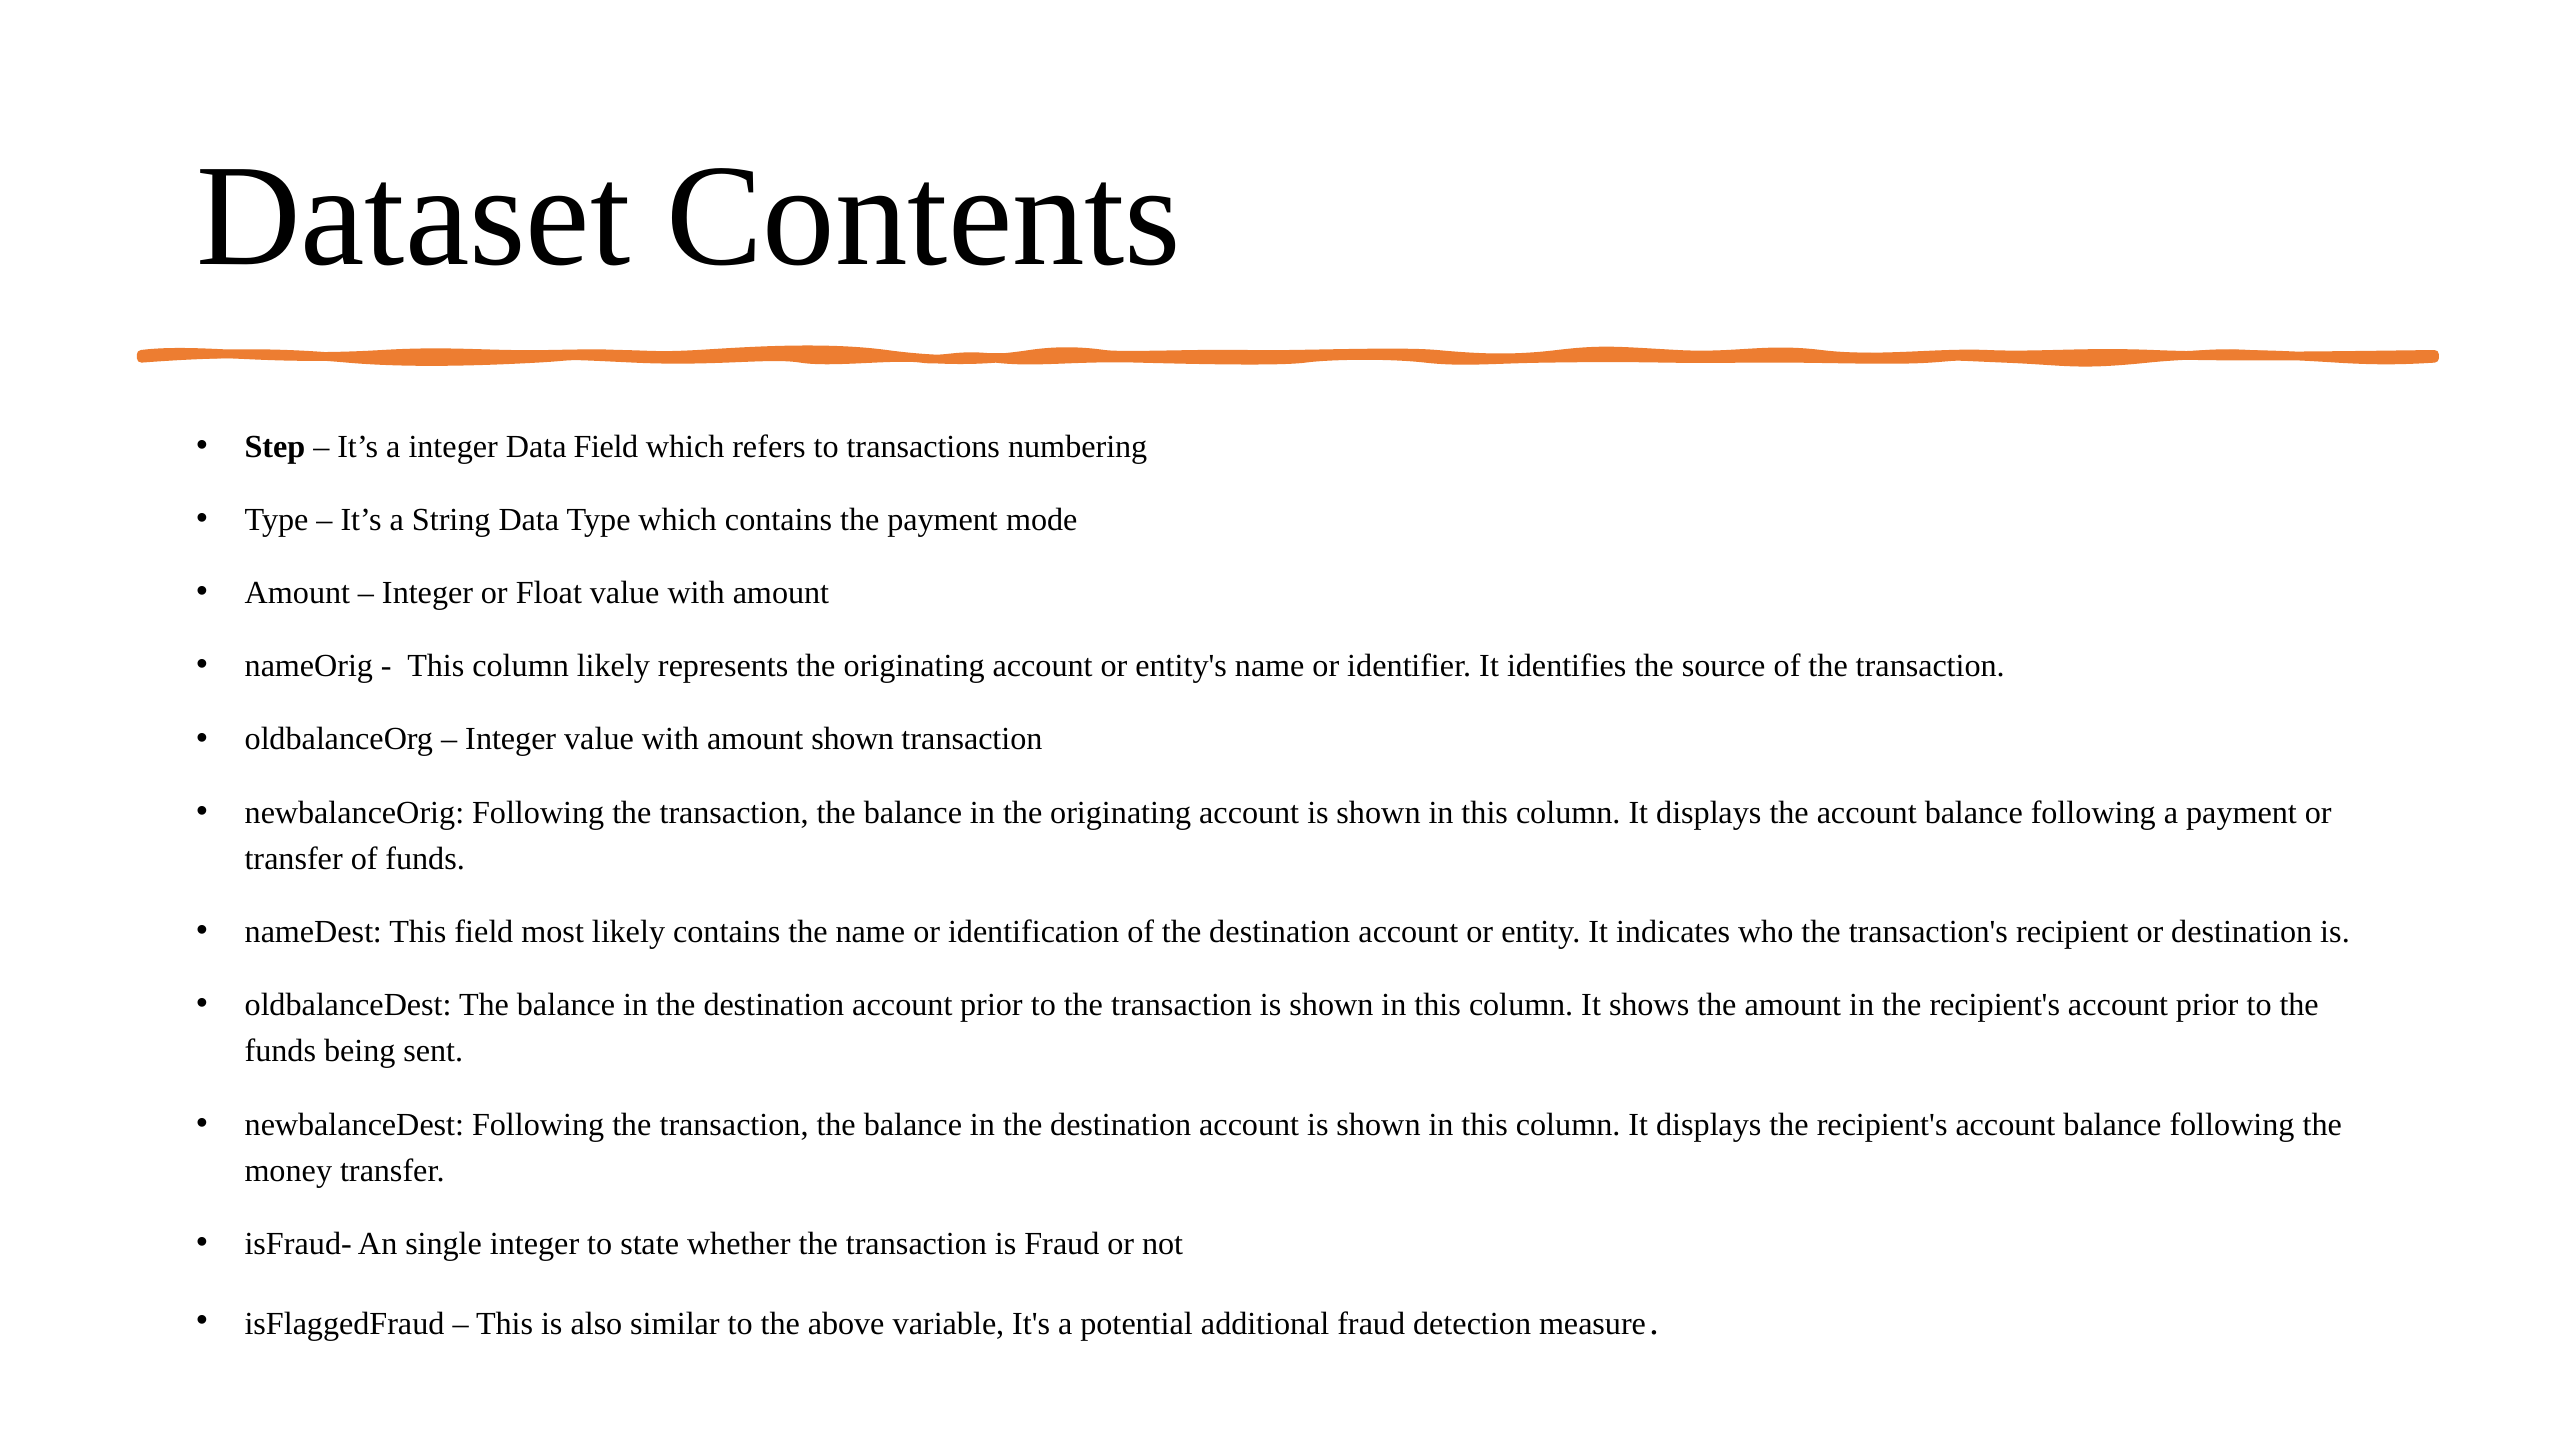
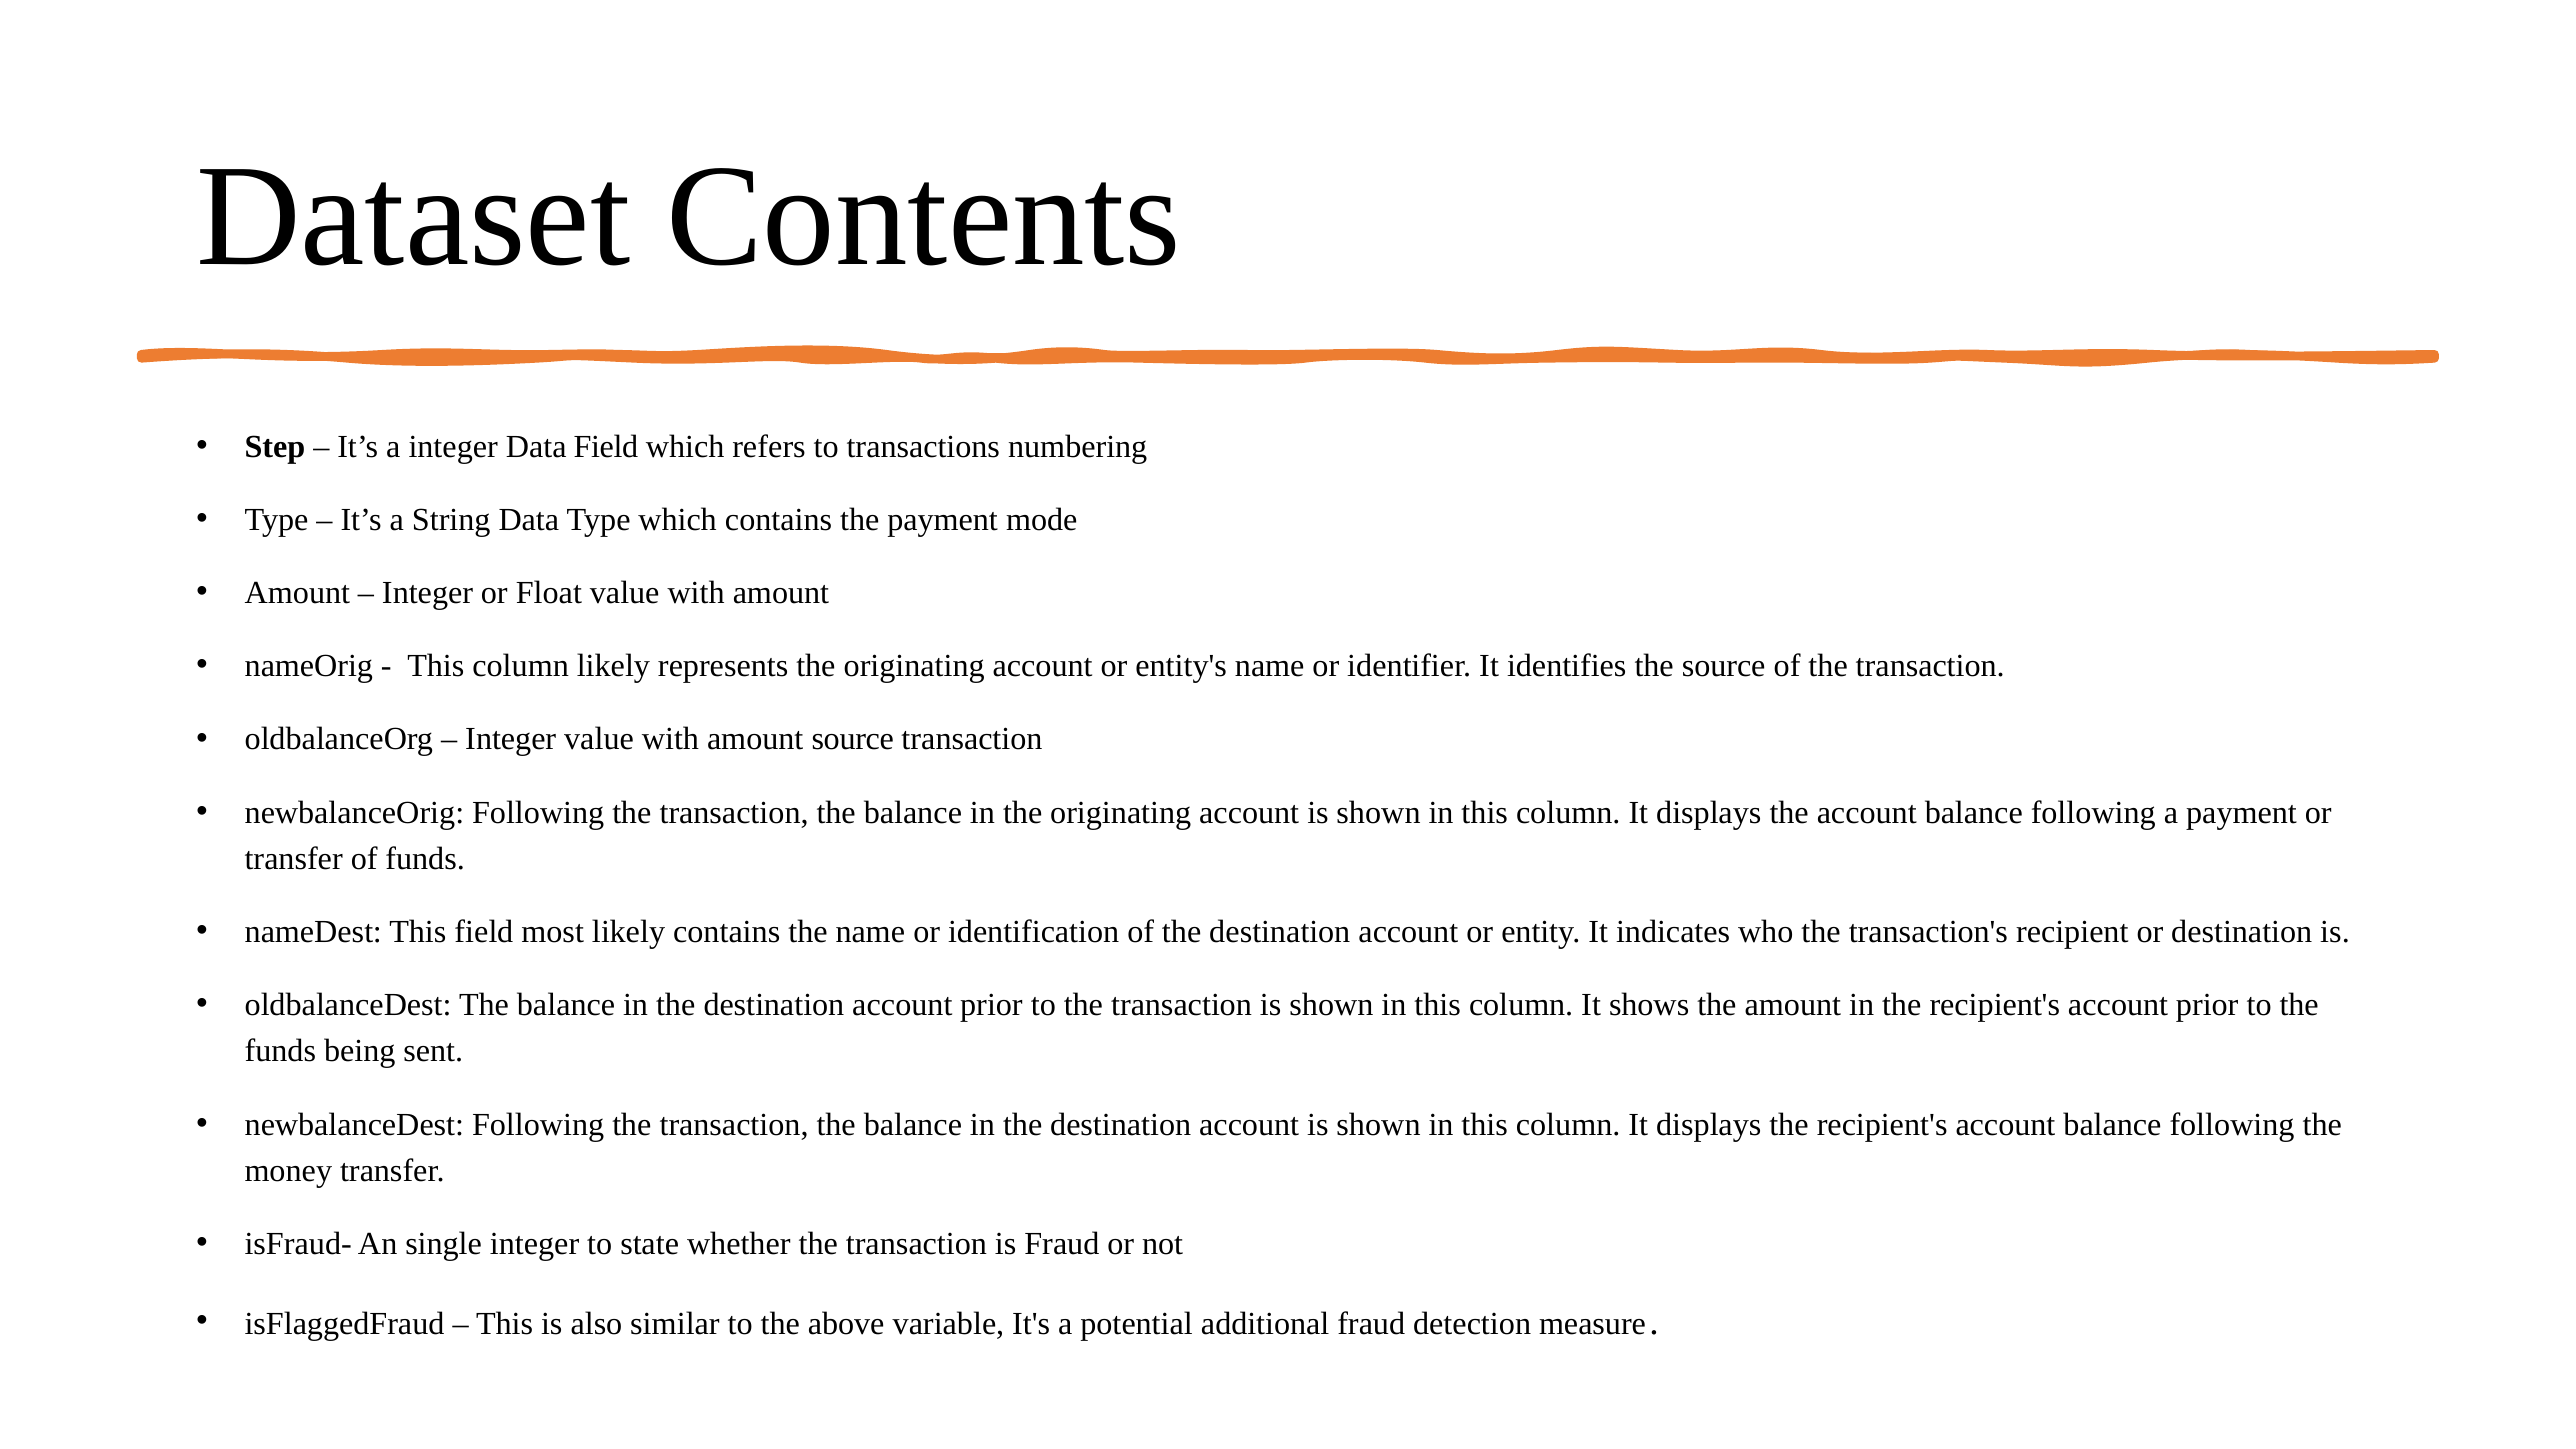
amount shown: shown -> source
